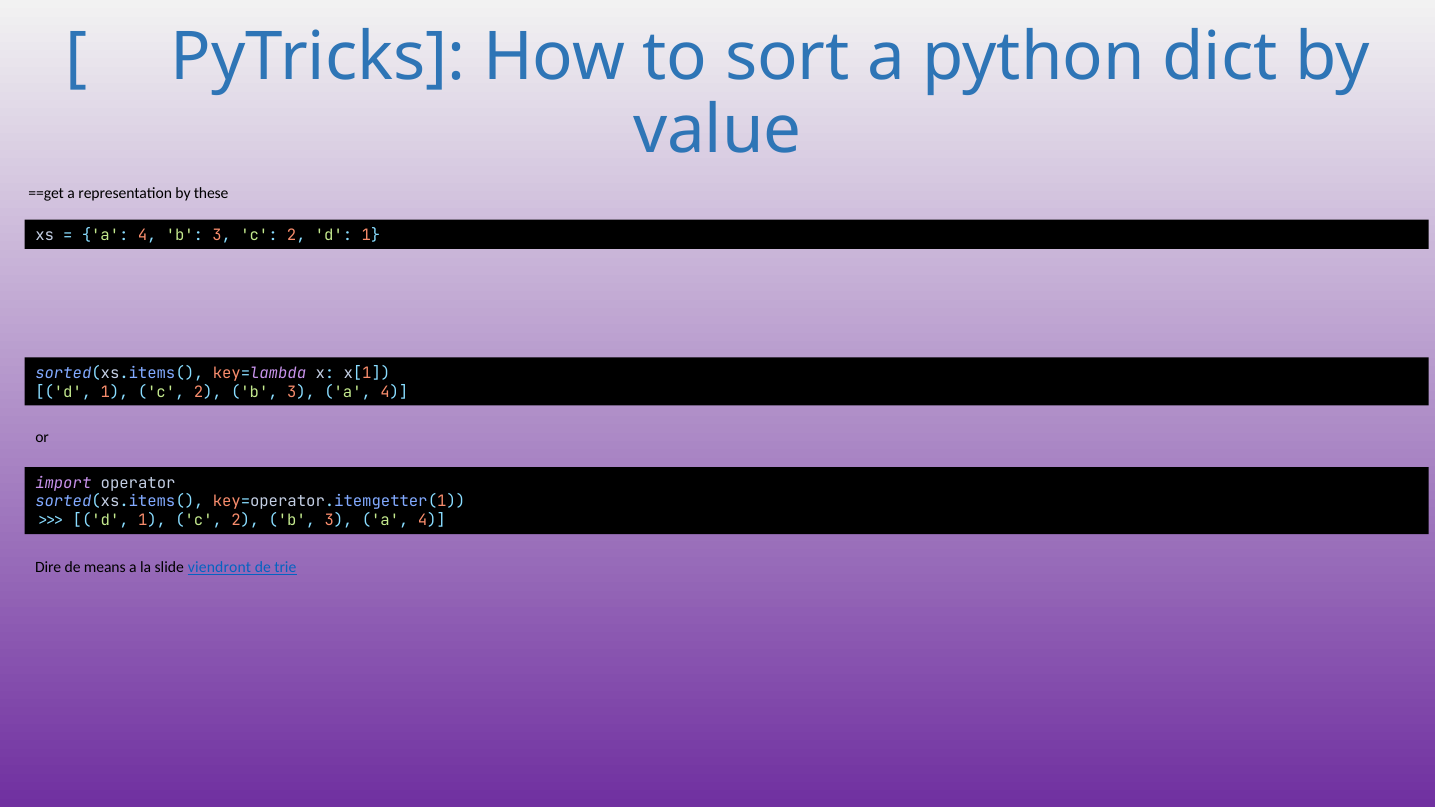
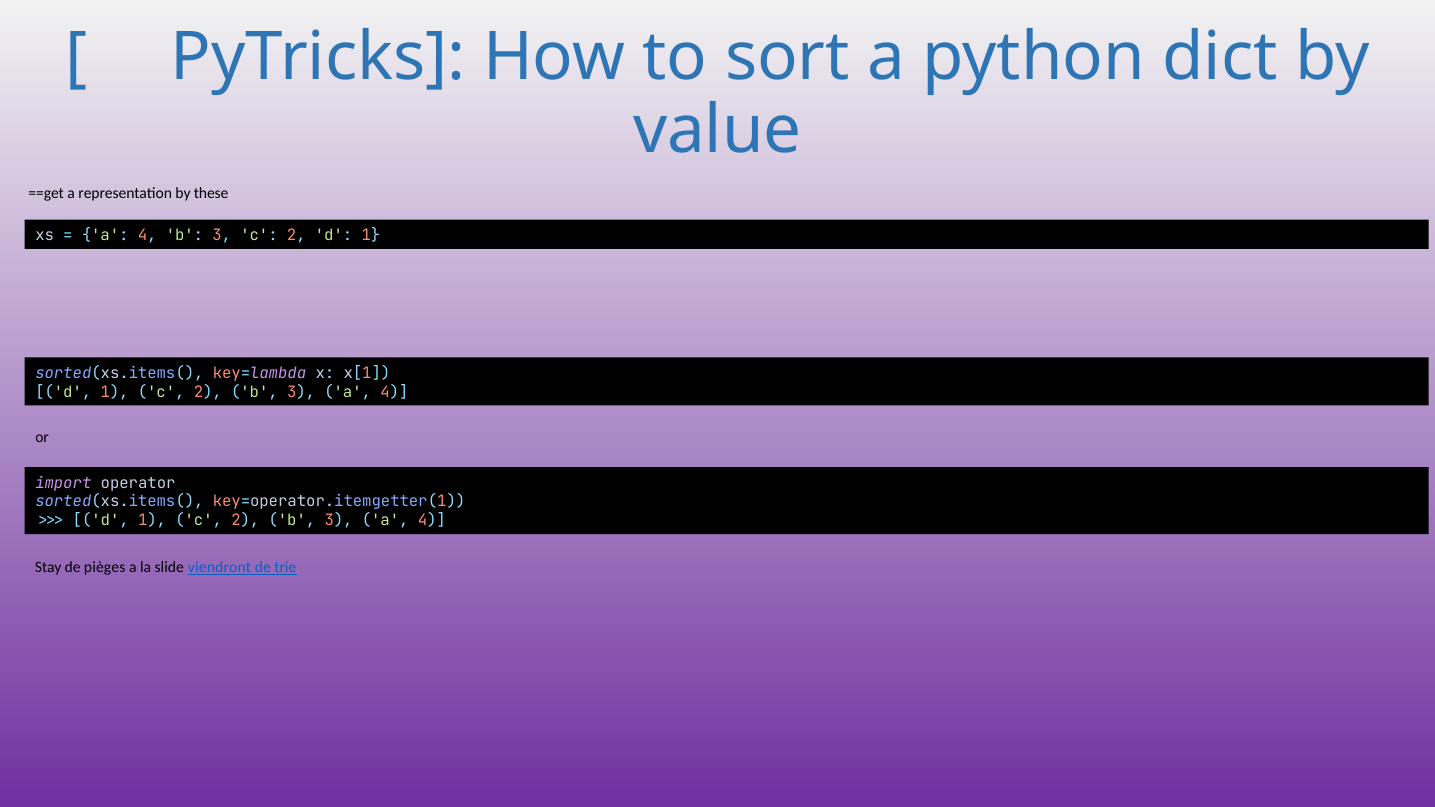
Dire: Dire -> Stay
means: means -> pièges
